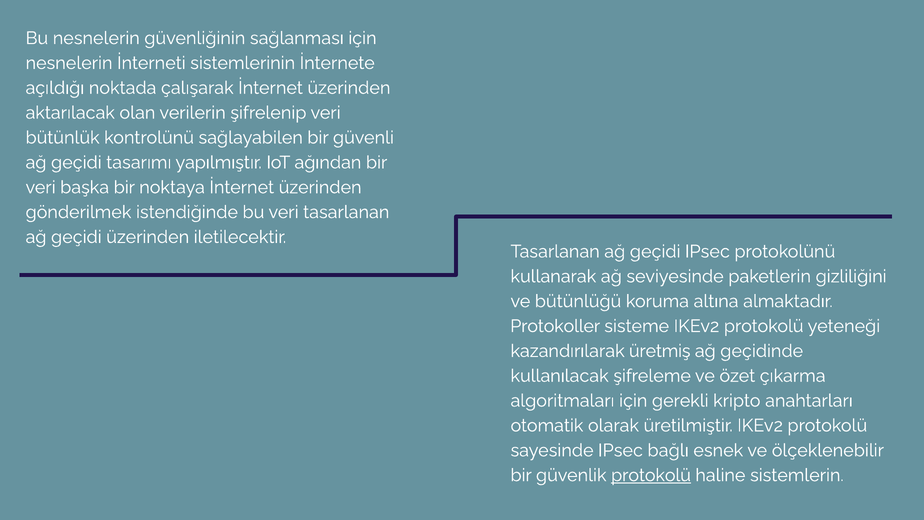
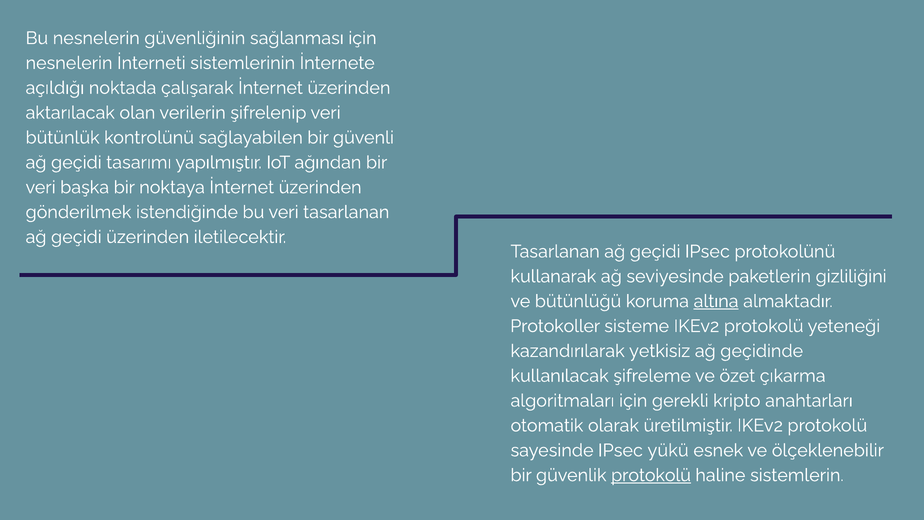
altına underline: none -> present
üretmiş: üretmiş -> yetkisiz
bağlı: bağlı -> yükü
